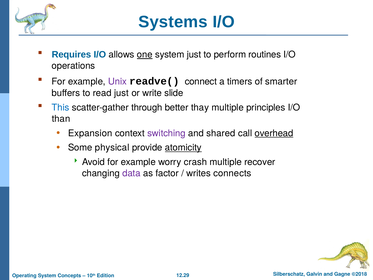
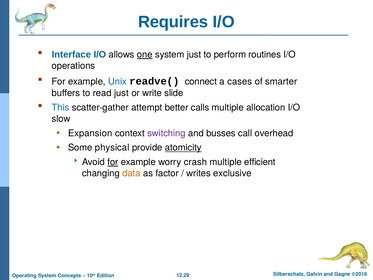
Systems: Systems -> Requires
Requires: Requires -> Interface
Unix colour: purple -> blue
timers: timers -> cases
through: through -> attempt
thay: thay -> calls
principles: principles -> allocation
than: than -> slow
shared: shared -> busses
overhead underline: present -> none
for at (113, 162) underline: none -> present
recover: recover -> efficient
data colour: purple -> orange
connects: connects -> exclusive
